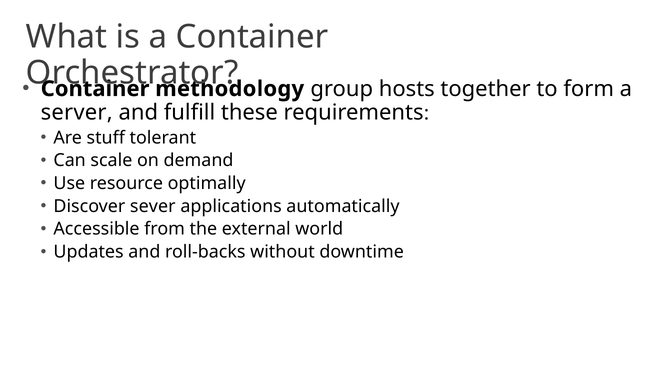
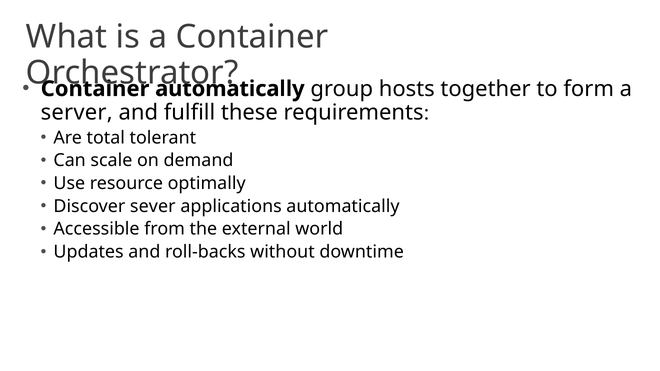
methodology at (230, 89): methodology -> automatically
stuff: stuff -> total
